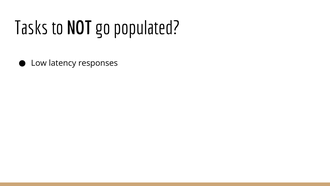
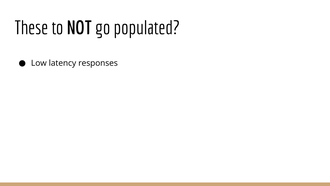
Tasks: Tasks -> These
